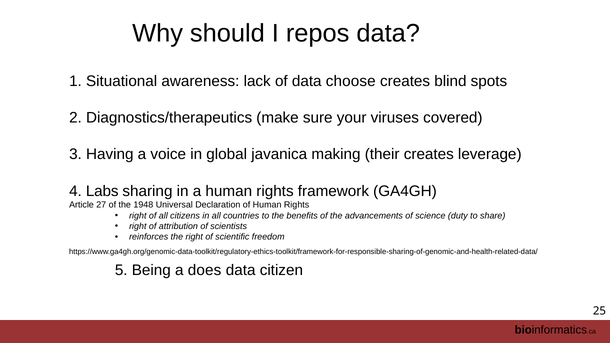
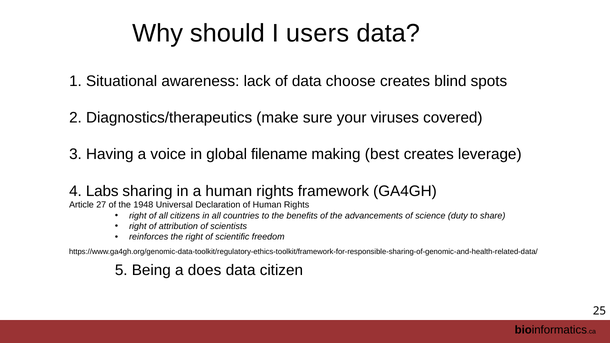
repos: repos -> users
javanica: javanica -> filename
their: their -> best
